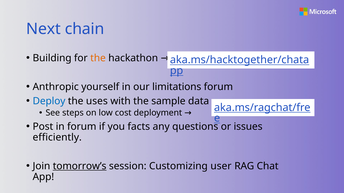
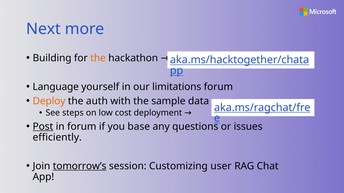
chain: chain -> more
Anthropic: Anthropic -> Language
Deploy colour: blue -> orange
uses: uses -> auth
Post underline: none -> present
facts: facts -> base
